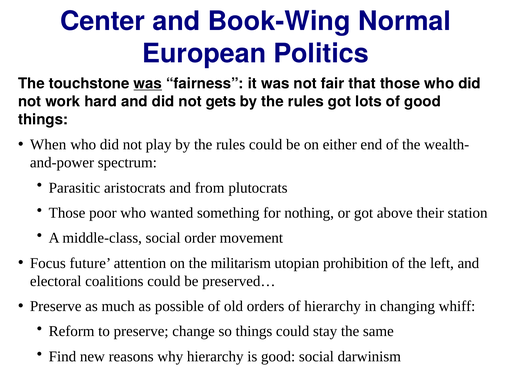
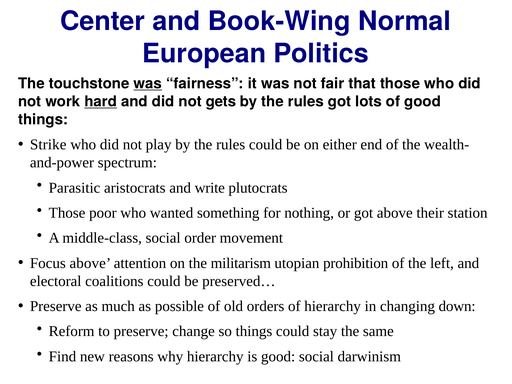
hard underline: none -> present
When: When -> Strike
from: from -> write
Focus future: future -> above
whiff: whiff -> down
